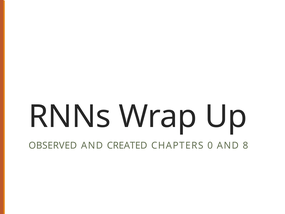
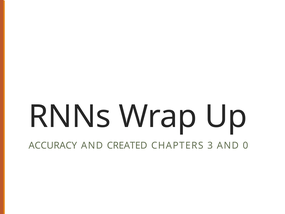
OBSERVED: OBSERVED -> ACCURACY
0: 0 -> 3
8: 8 -> 0
